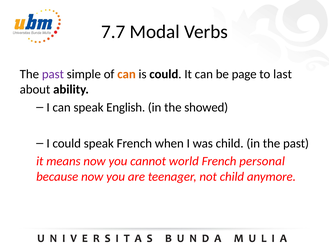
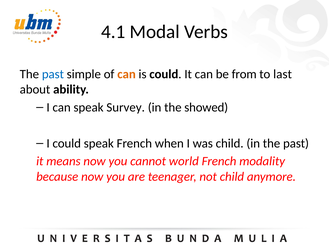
7.7: 7.7 -> 4.1
past at (53, 74) colour: purple -> blue
page: page -> from
English: English -> Survey
personal: personal -> modality
